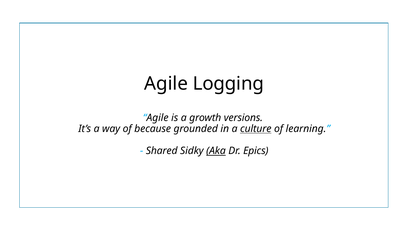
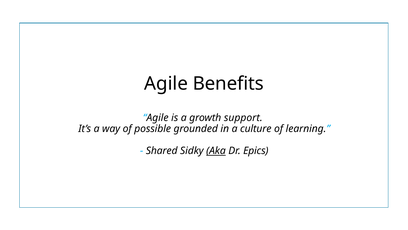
Logging: Logging -> Benefits
versions: versions -> support
because: because -> possible
culture underline: present -> none
